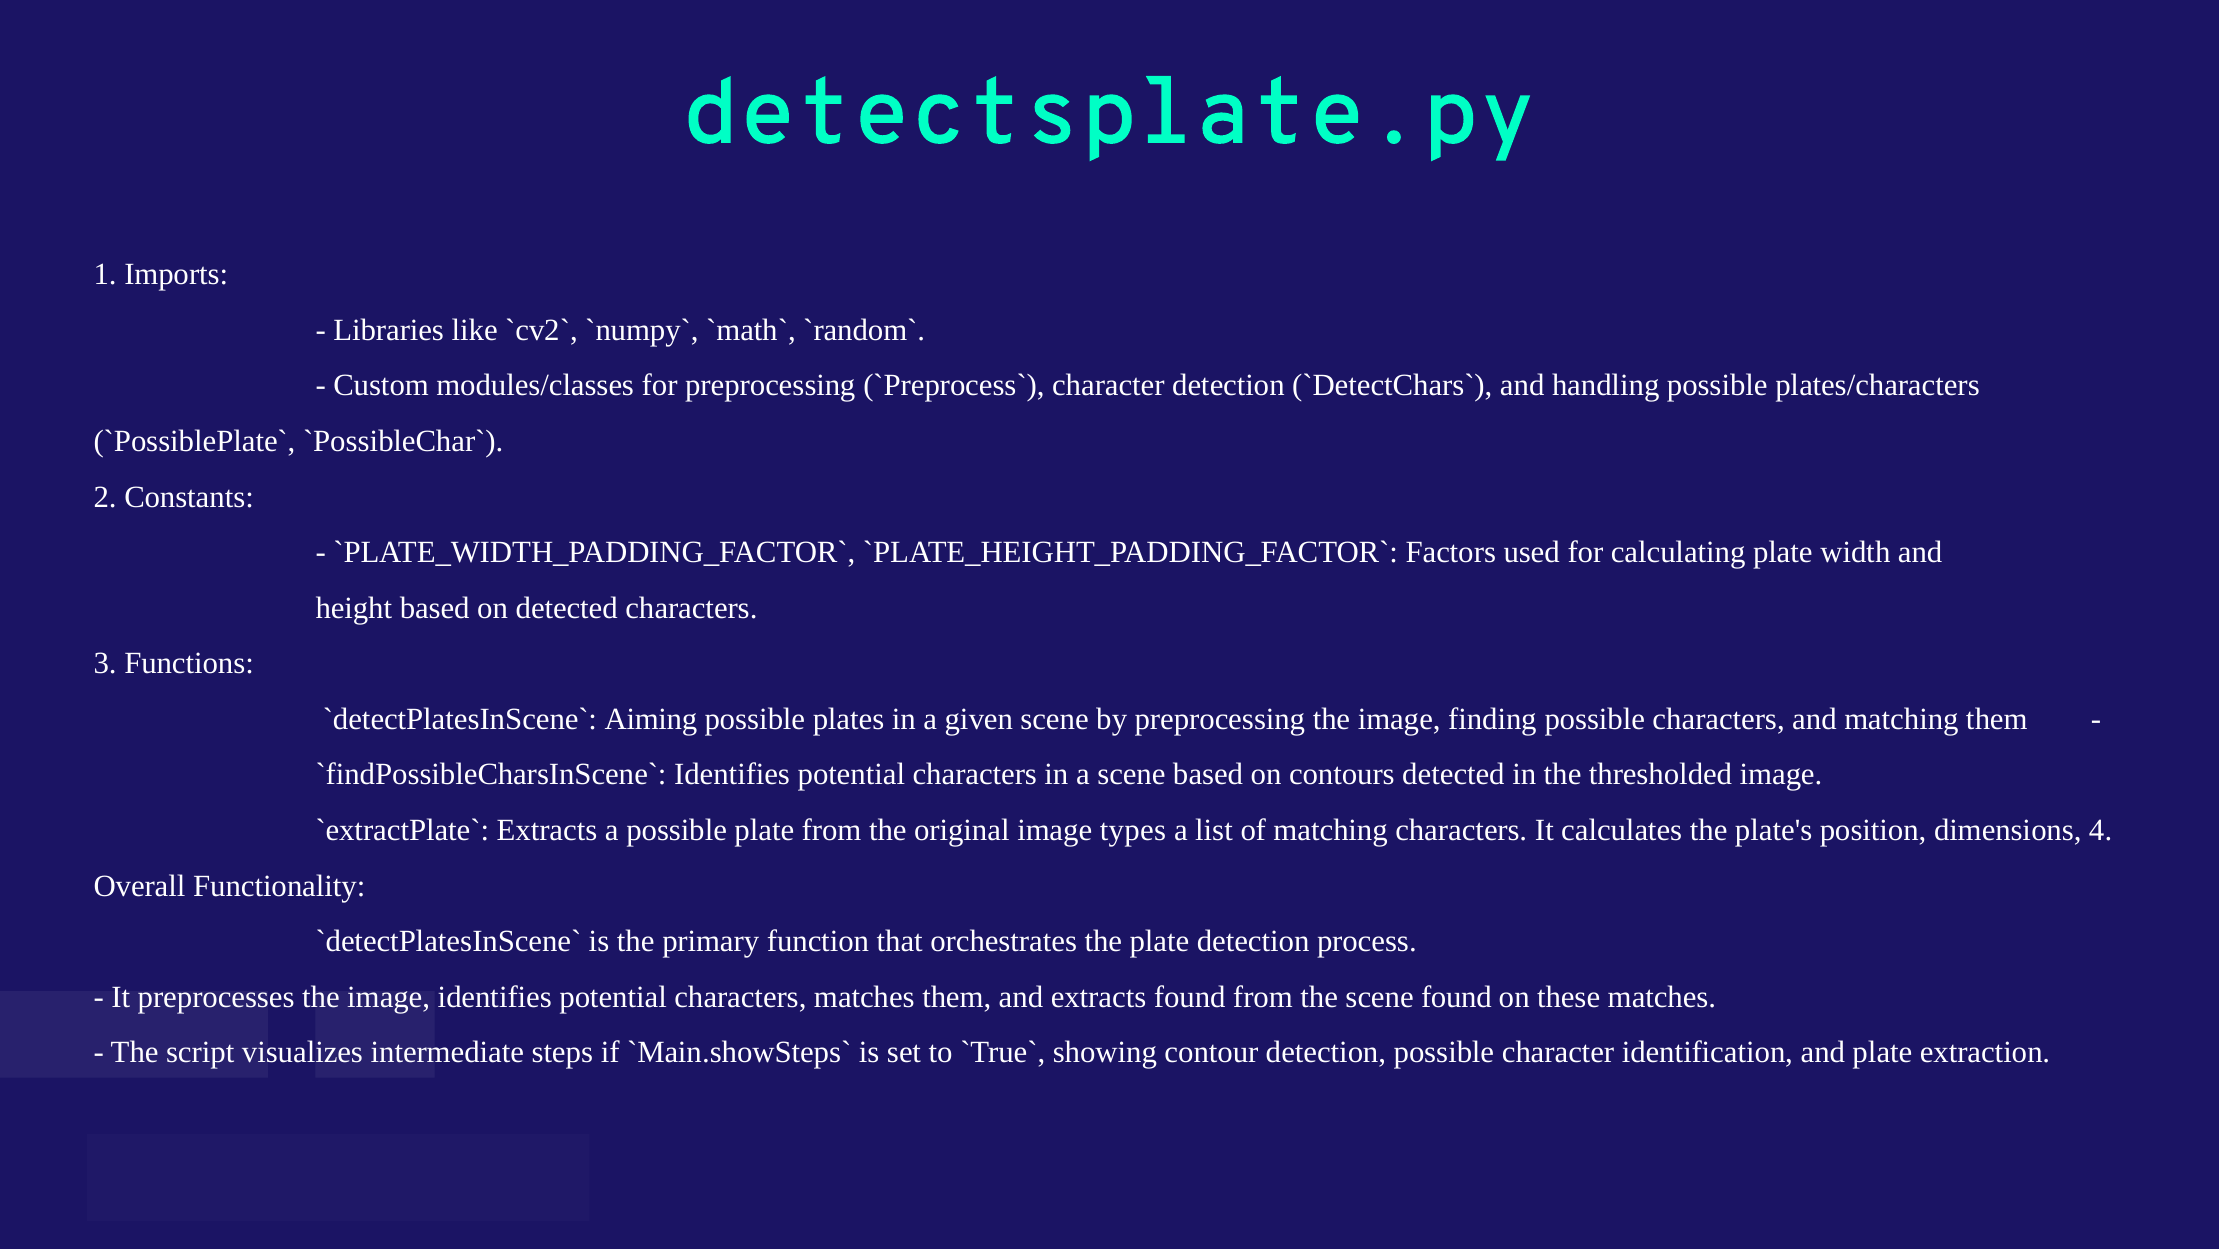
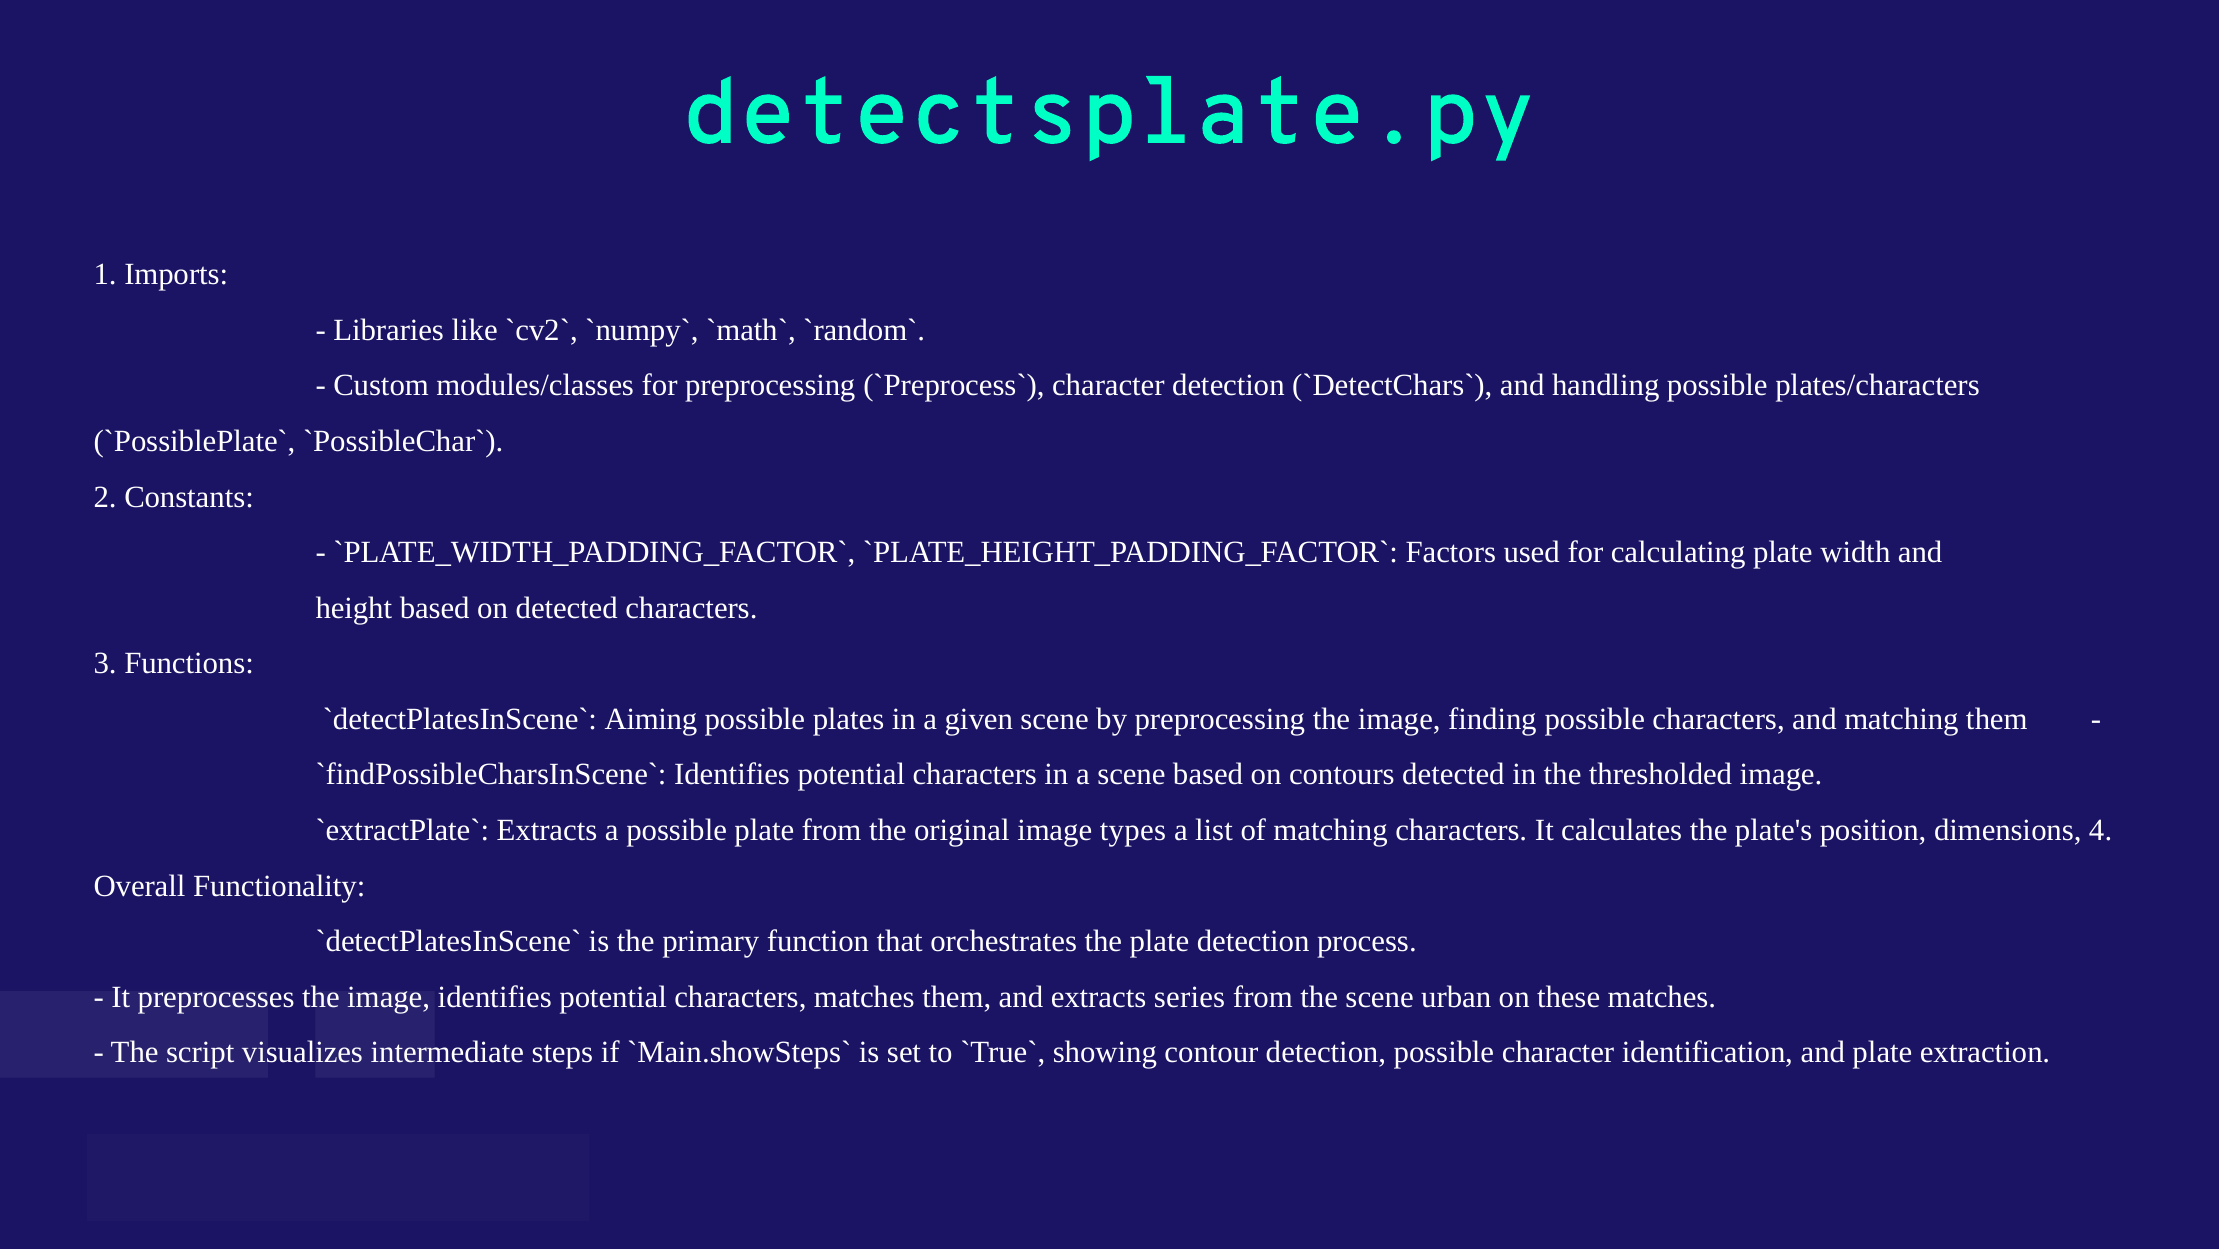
extracts found: found -> series
scene found: found -> urban
